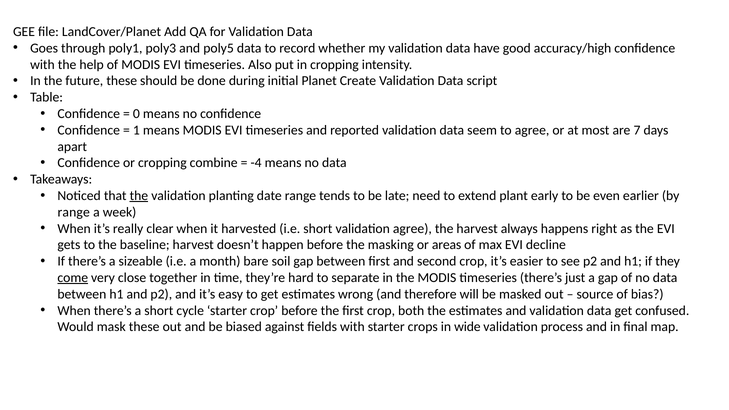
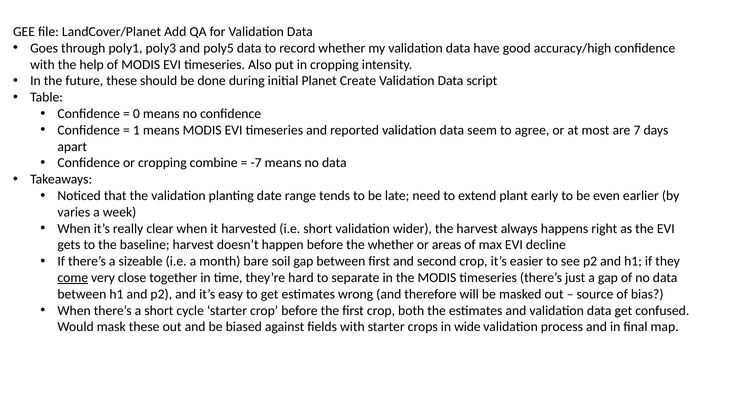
-4: -4 -> -7
the at (139, 196) underline: present -> none
range at (74, 212): range -> varies
validation agree: agree -> wider
the masking: masking -> whether
